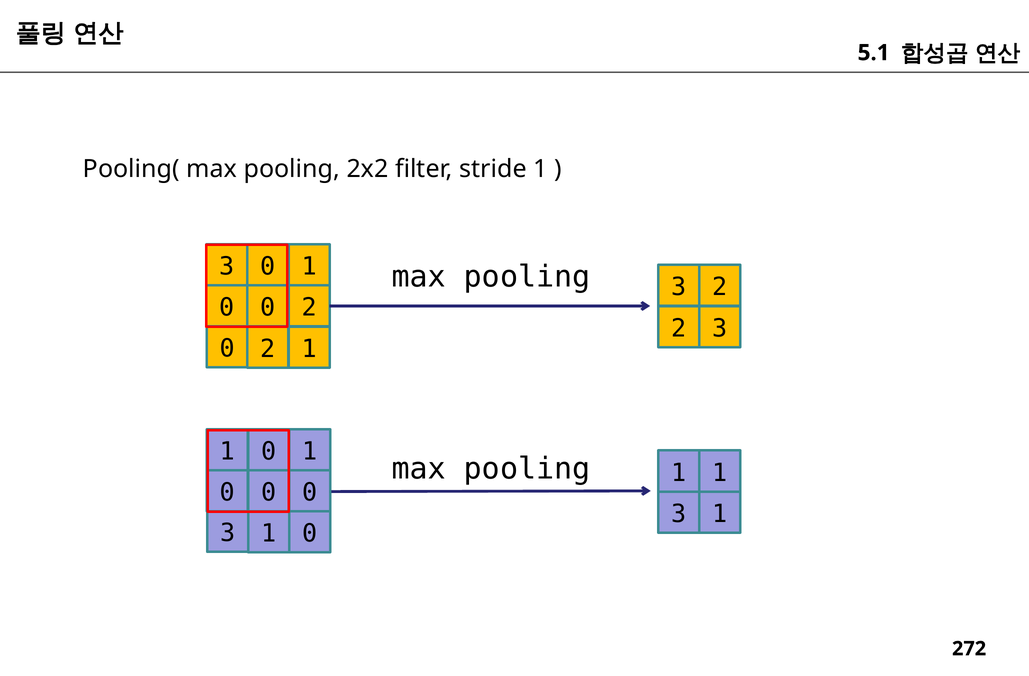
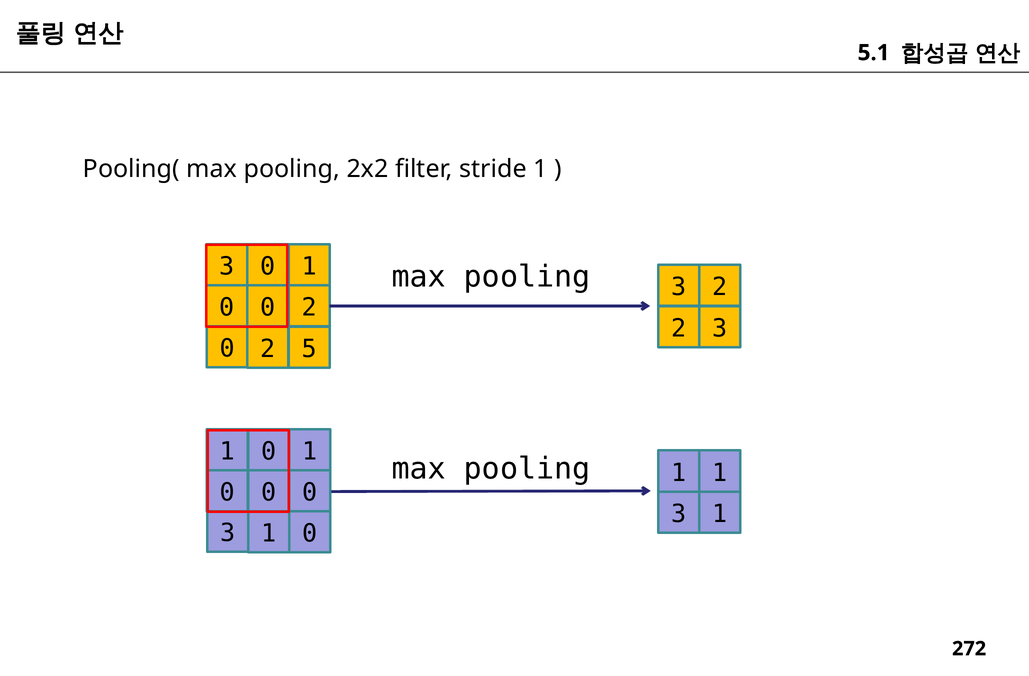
2 1: 1 -> 5
